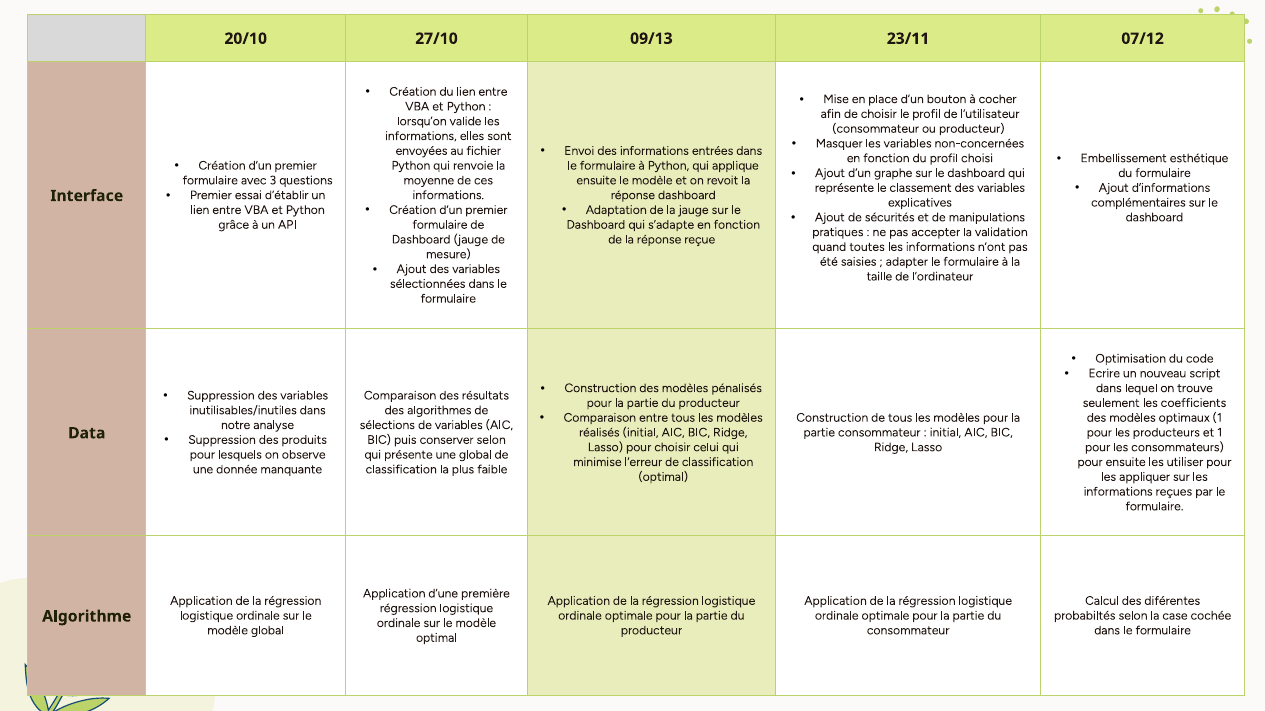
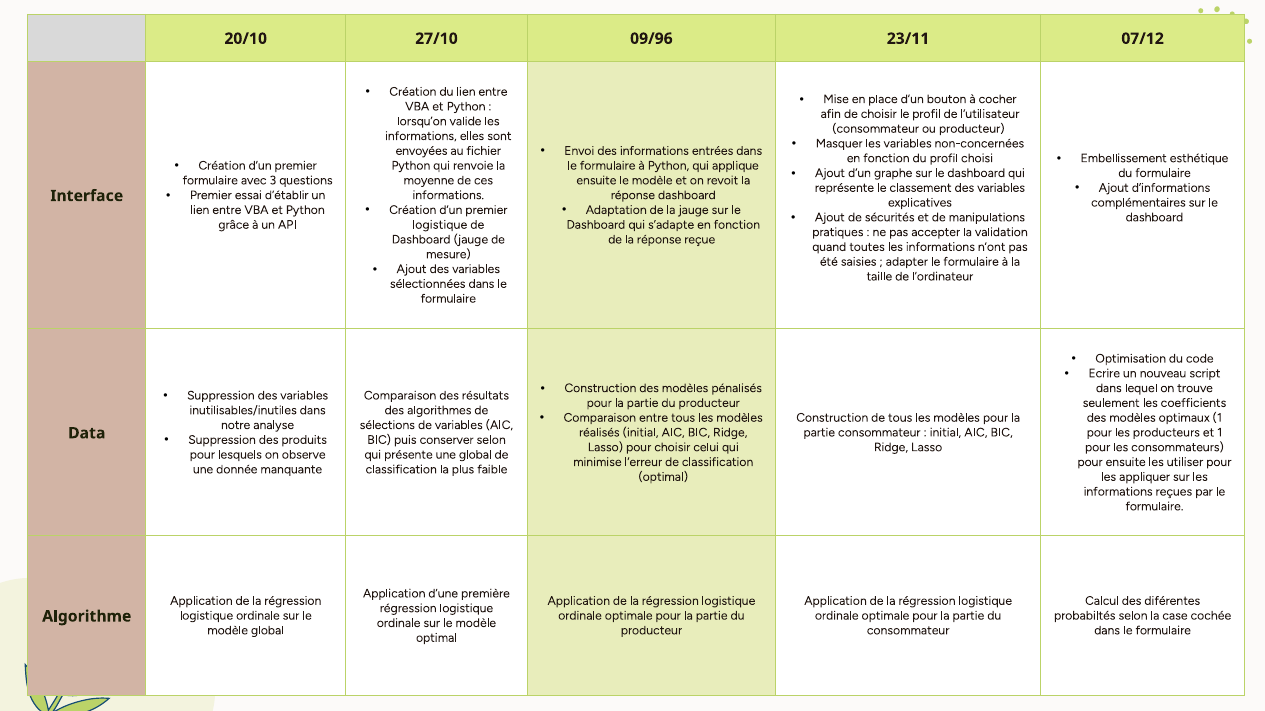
09/13: 09/13 -> 09/96
formulaire at (440, 225): formulaire -> logistique
